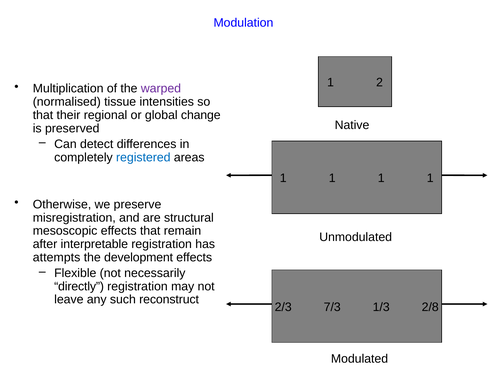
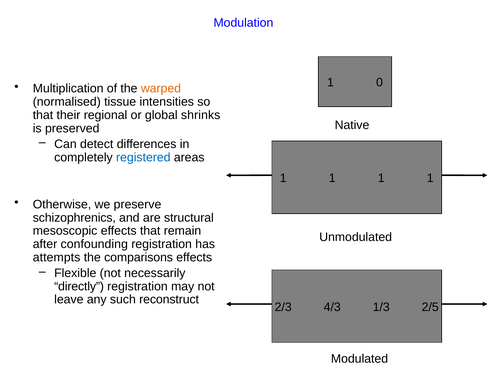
2: 2 -> 0
warped colour: purple -> orange
change: change -> shrinks
misregistration: misregistration -> schizophrenics
interpretable: interpretable -> confounding
development: development -> comparisons
7/3: 7/3 -> 4/3
2/8: 2/8 -> 2/5
